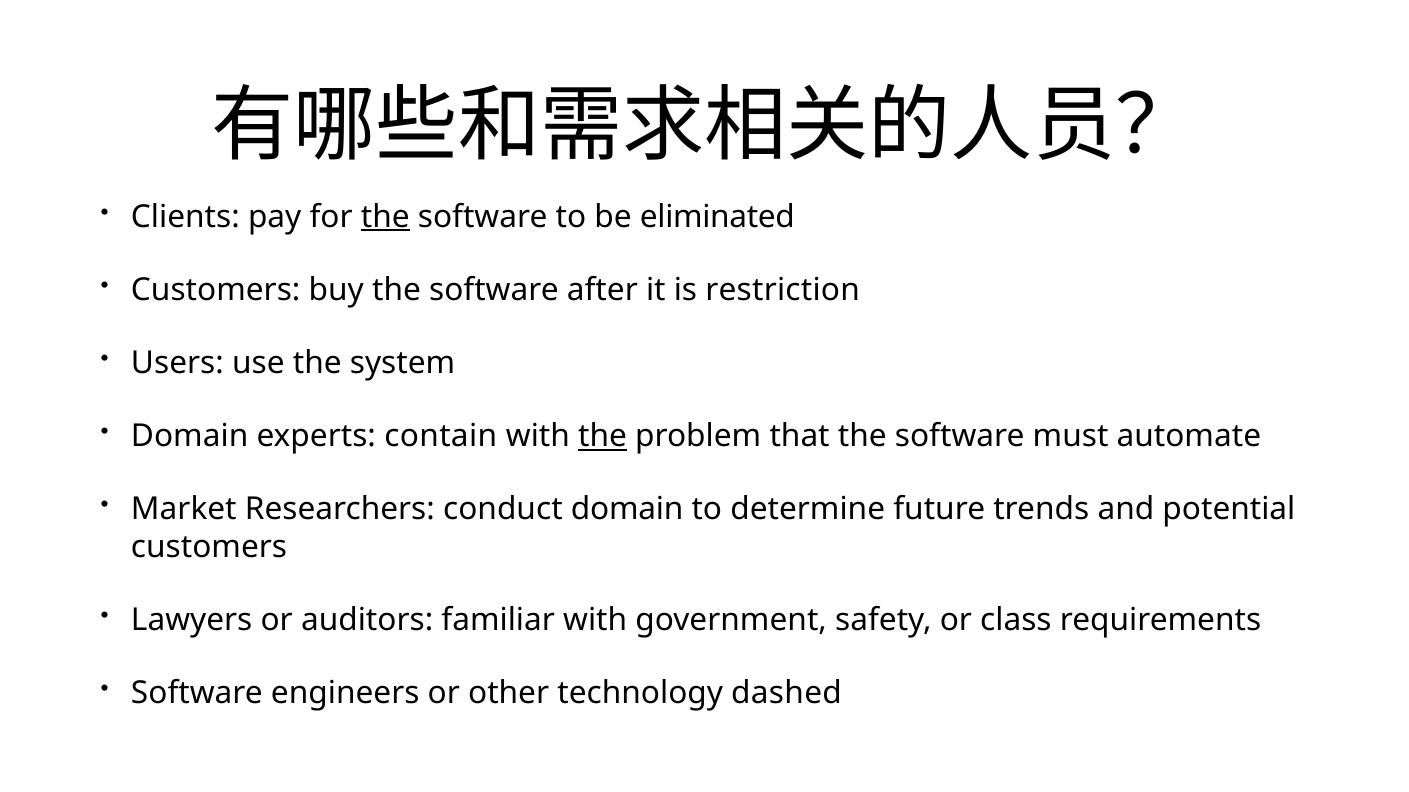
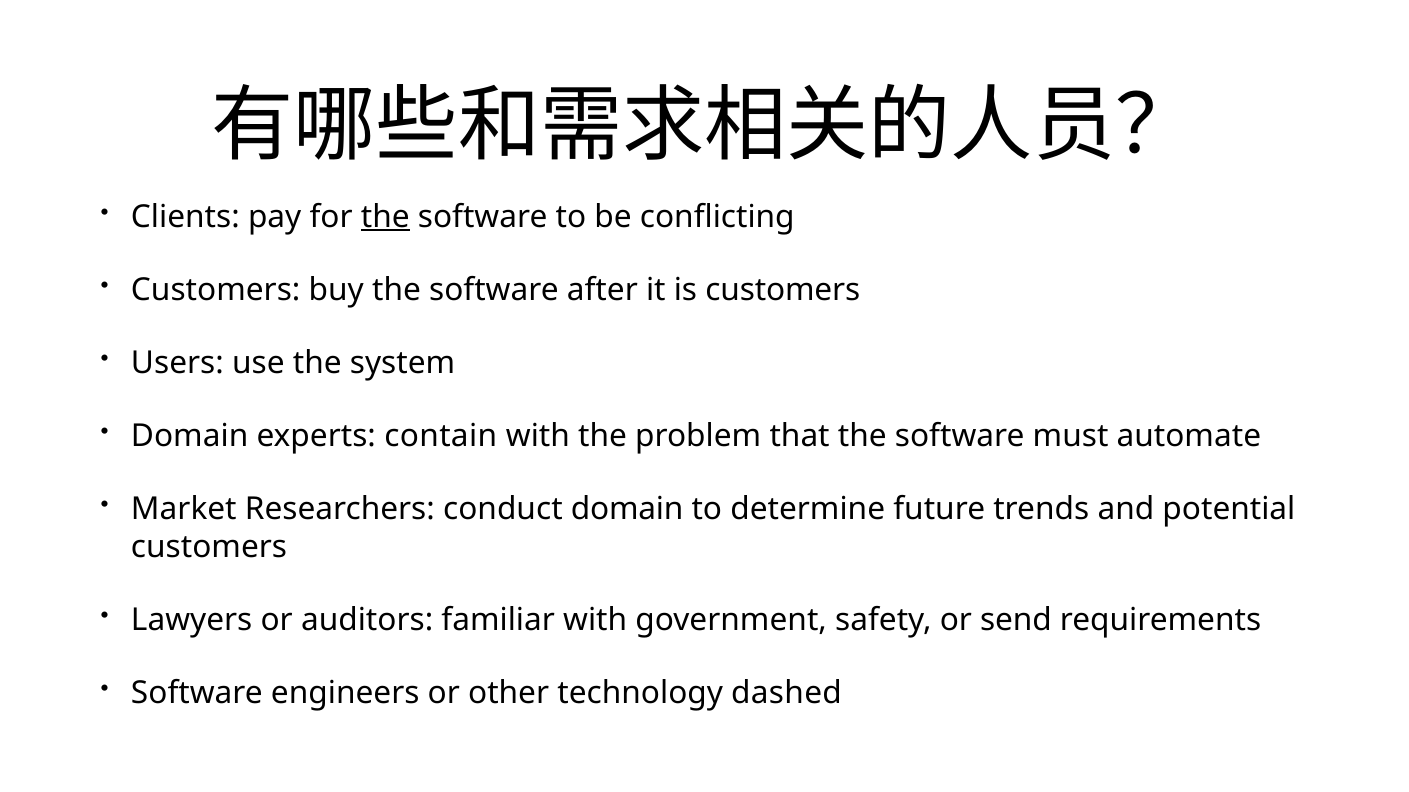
eliminated: eliminated -> conflicting
is restriction: restriction -> customers
the at (603, 436) underline: present -> none
class: class -> send
